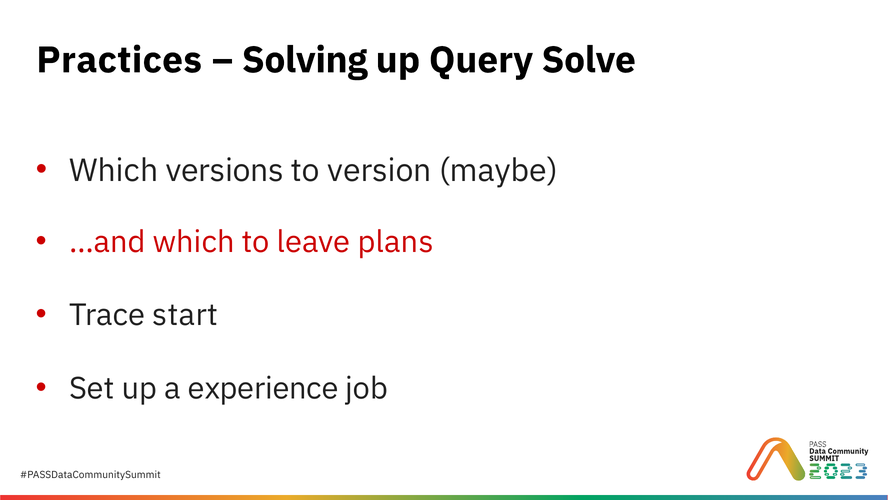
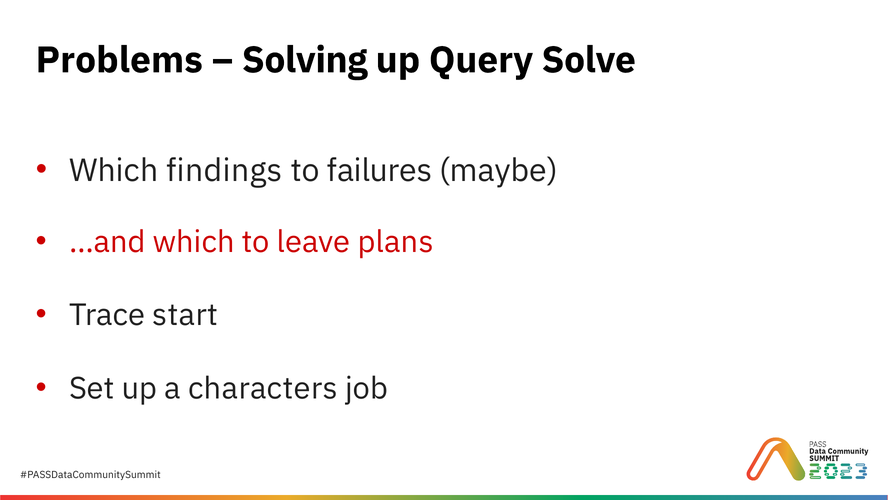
Practices: Practices -> Problems
versions: versions -> findings
version: version -> failures
experience: experience -> characters
